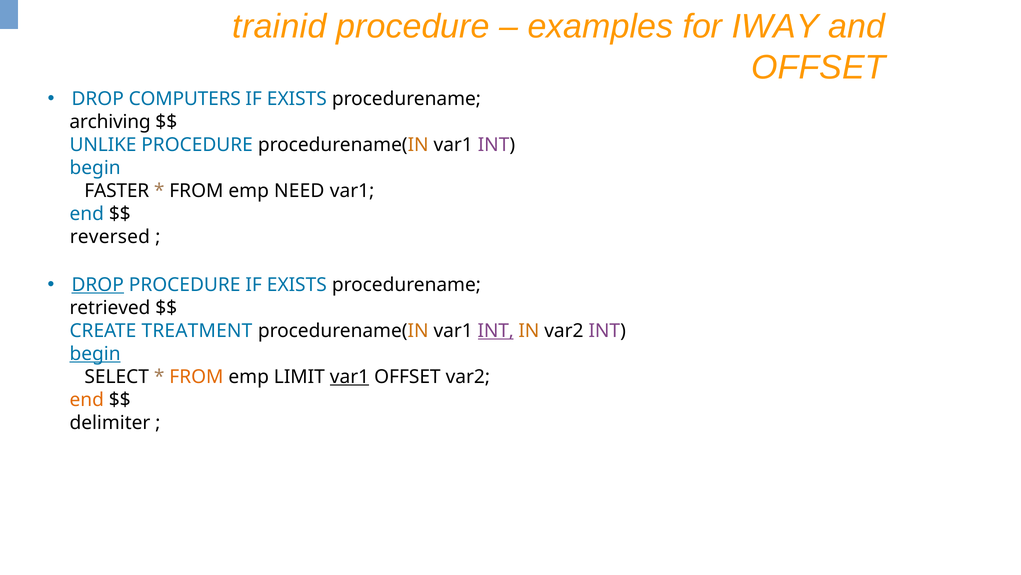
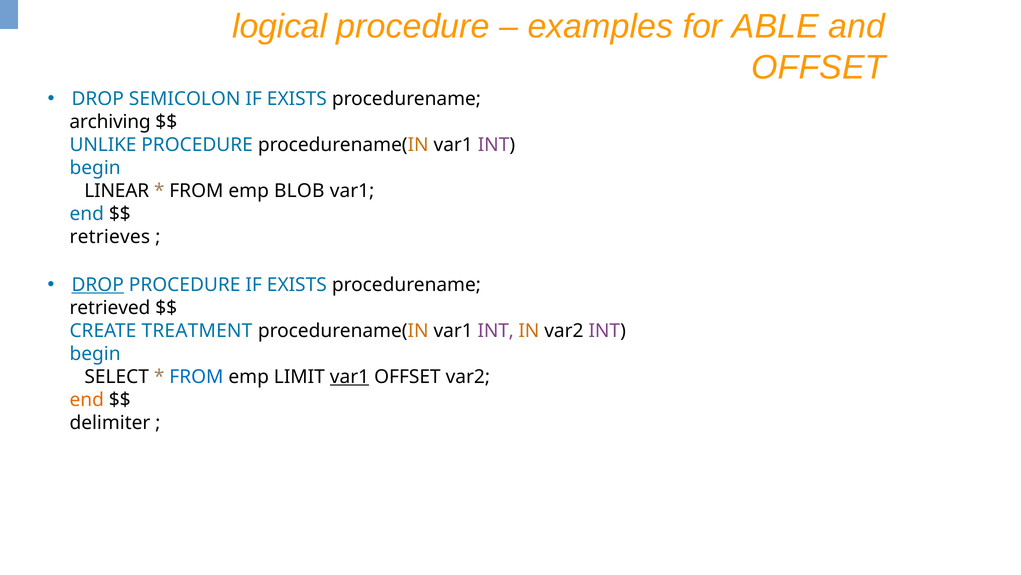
trainid: trainid -> logical
IWAY: IWAY -> ABLE
COMPUTERS: COMPUTERS -> SEMICOLON
FASTER: FASTER -> LINEAR
NEED: NEED -> BLOB
reversed: reversed -> retrieves
INT at (496, 330) underline: present -> none
begin at (95, 353) underline: present -> none
FROM at (196, 376) colour: orange -> blue
